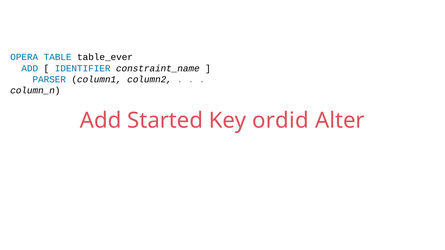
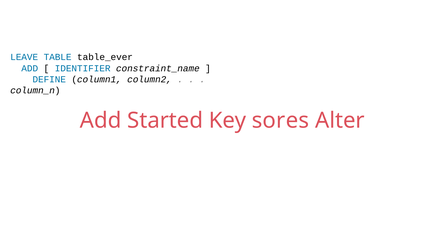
OPERA: OPERA -> LEAVE
PARSER: PARSER -> DEFINE
ordid: ordid -> sores
